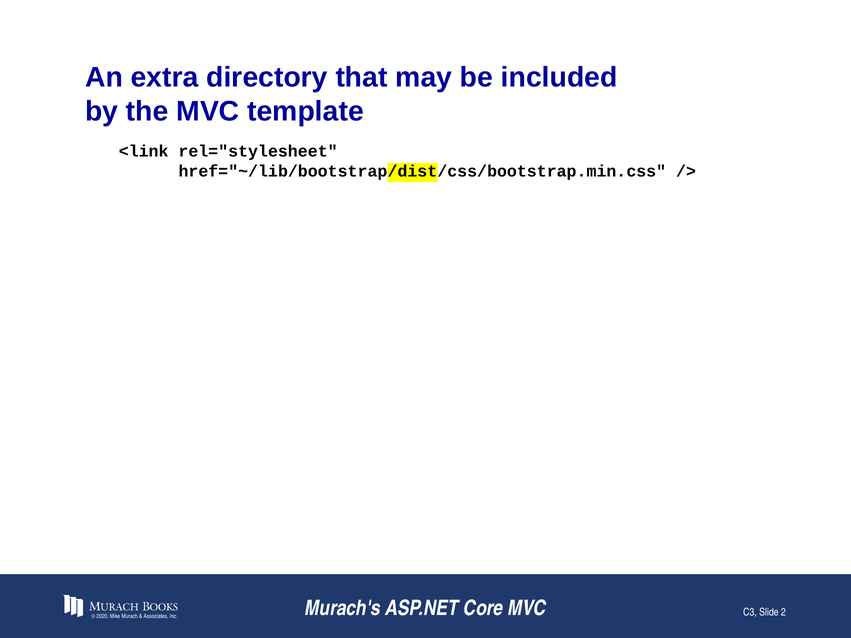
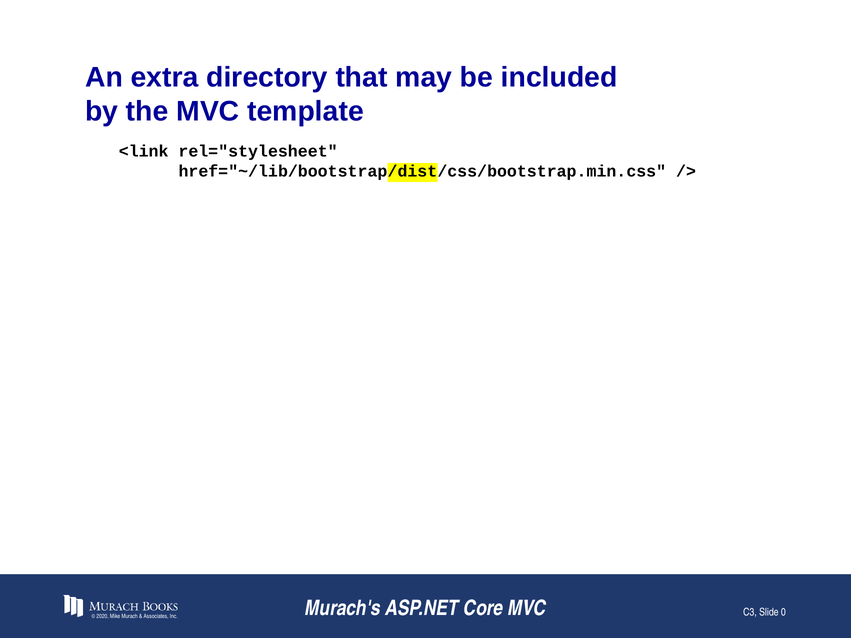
2: 2 -> 0
